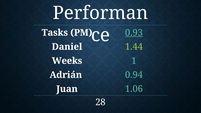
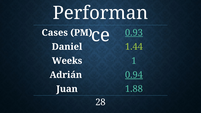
Tasks: Tasks -> Cases
0.94 underline: none -> present
1.06: 1.06 -> 1.88
